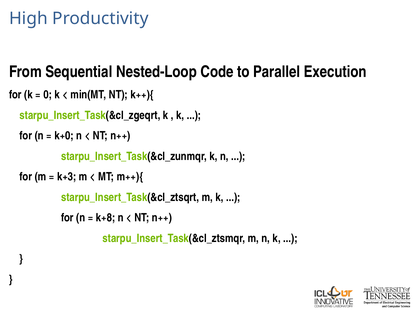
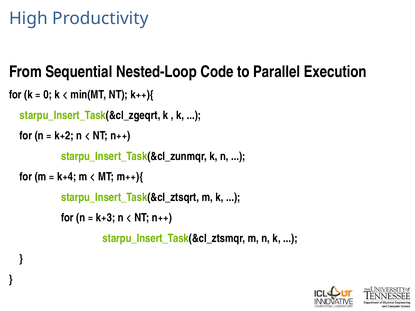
k+0: k+0 -> k+2
k+3: k+3 -> k+4
k+8: k+8 -> k+3
